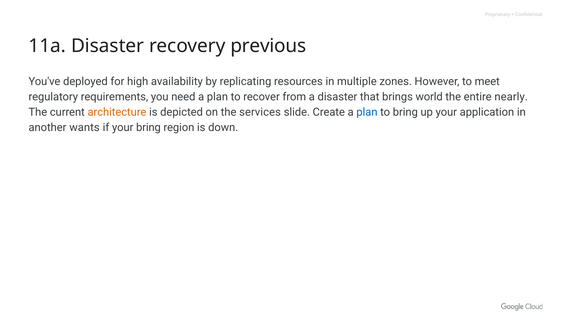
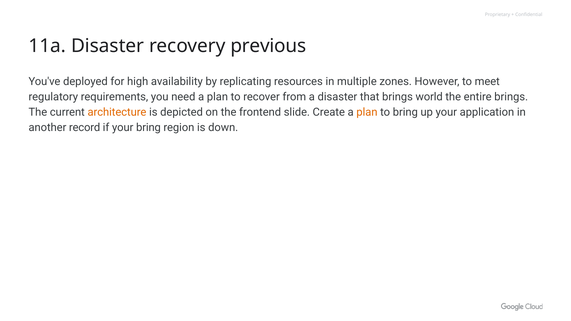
entire nearly: nearly -> brings
services: services -> frontend
plan at (367, 112) colour: blue -> orange
wants: wants -> record
